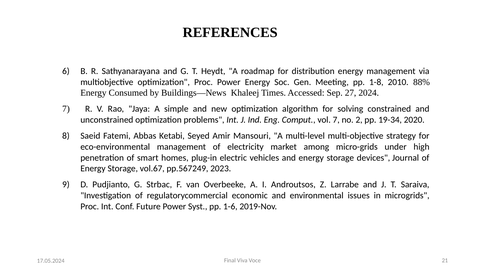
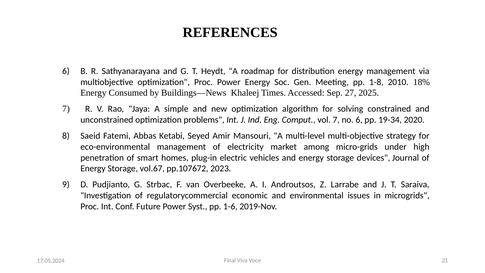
88%: 88% -> 18%
2024: 2024 -> 2025
no 2: 2 -> 6
pp.567249: pp.567249 -> pp.107672
